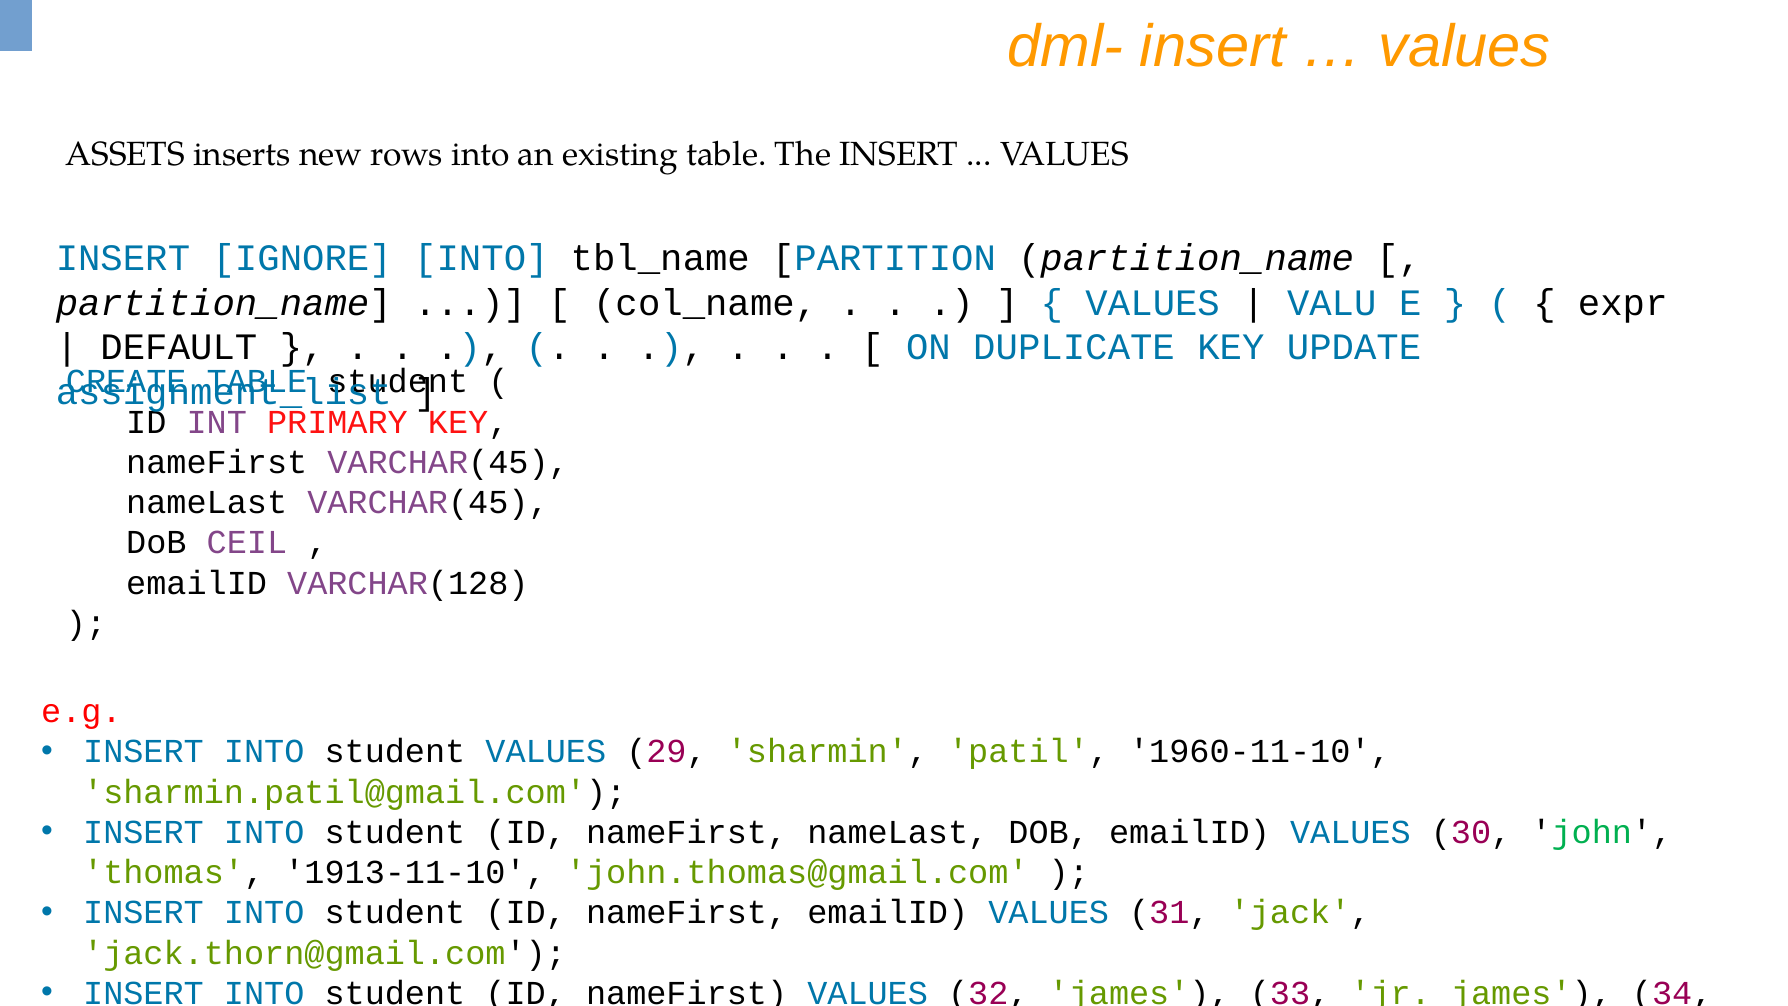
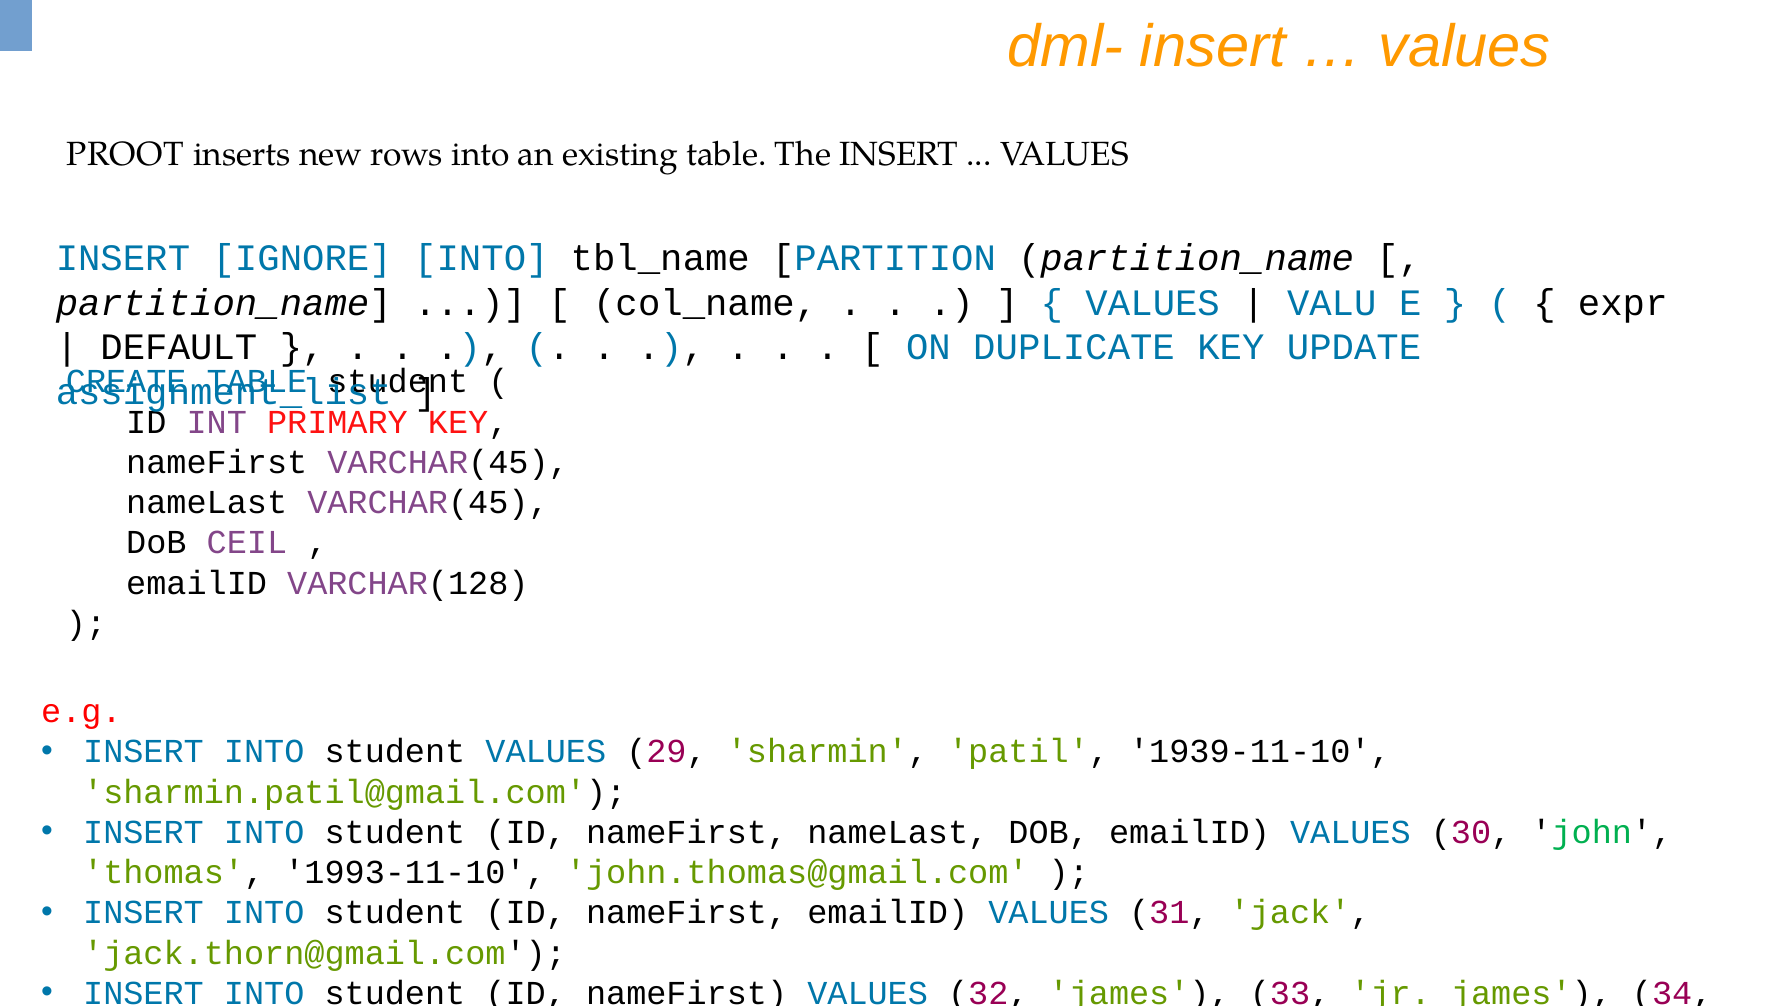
ASSETS: ASSETS -> PROOT
1960-11-10: 1960-11-10 -> 1939-11-10
1913-11-10: 1913-11-10 -> 1993-11-10
